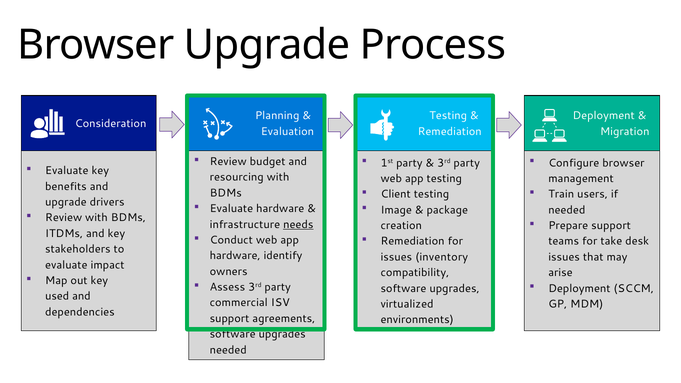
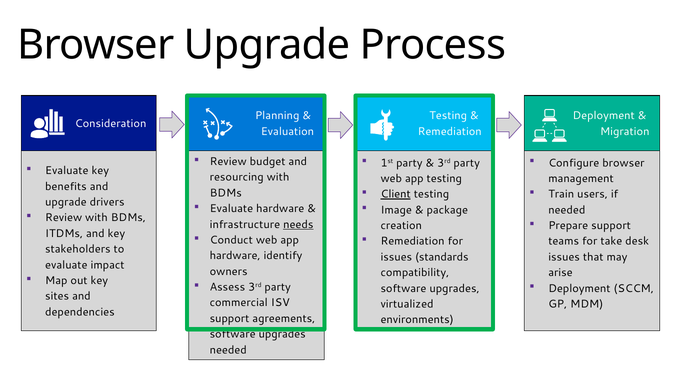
Client underline: none -> present
inventory: inventory -> standards
used: used -> sites
